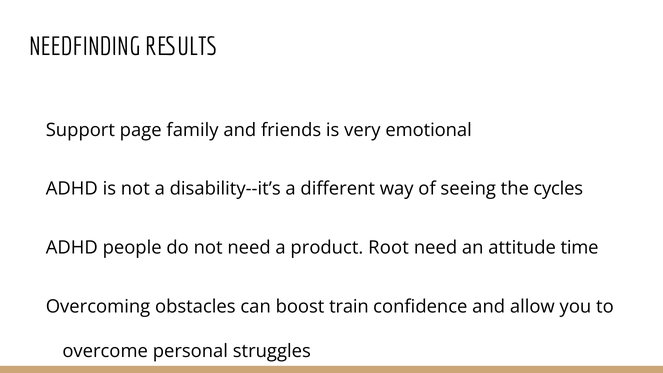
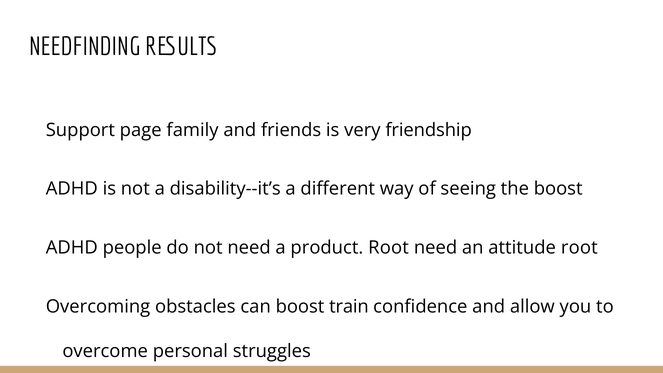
emotional: emotional -> friendship
the cycles: cycles -> boost
attitude time: time -> root
